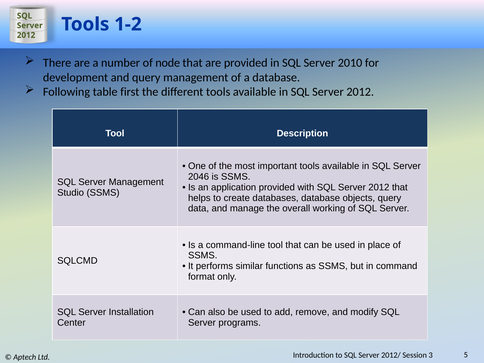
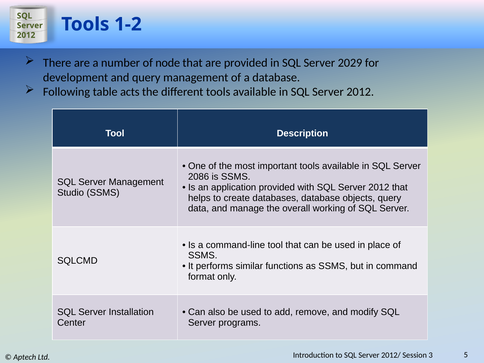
2010: 2010 -> 2029
first: first -> acts
2046: 2046 -> 2086
